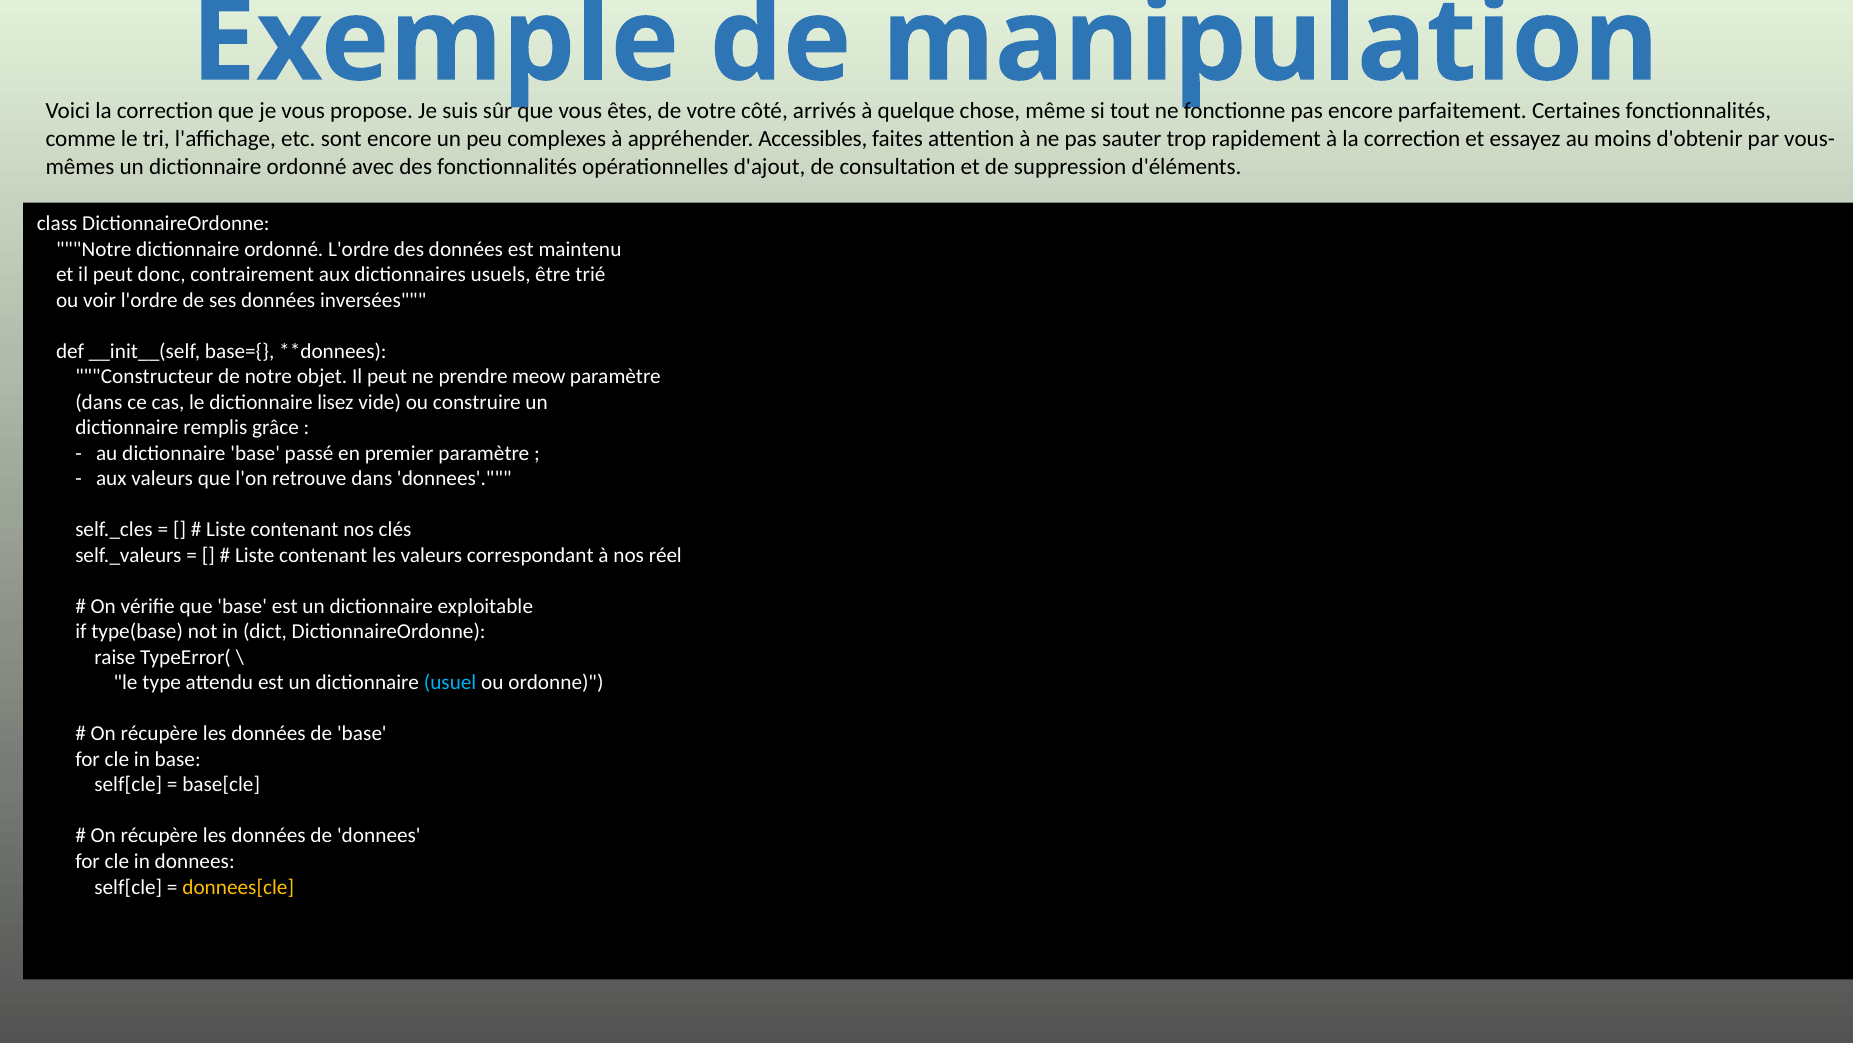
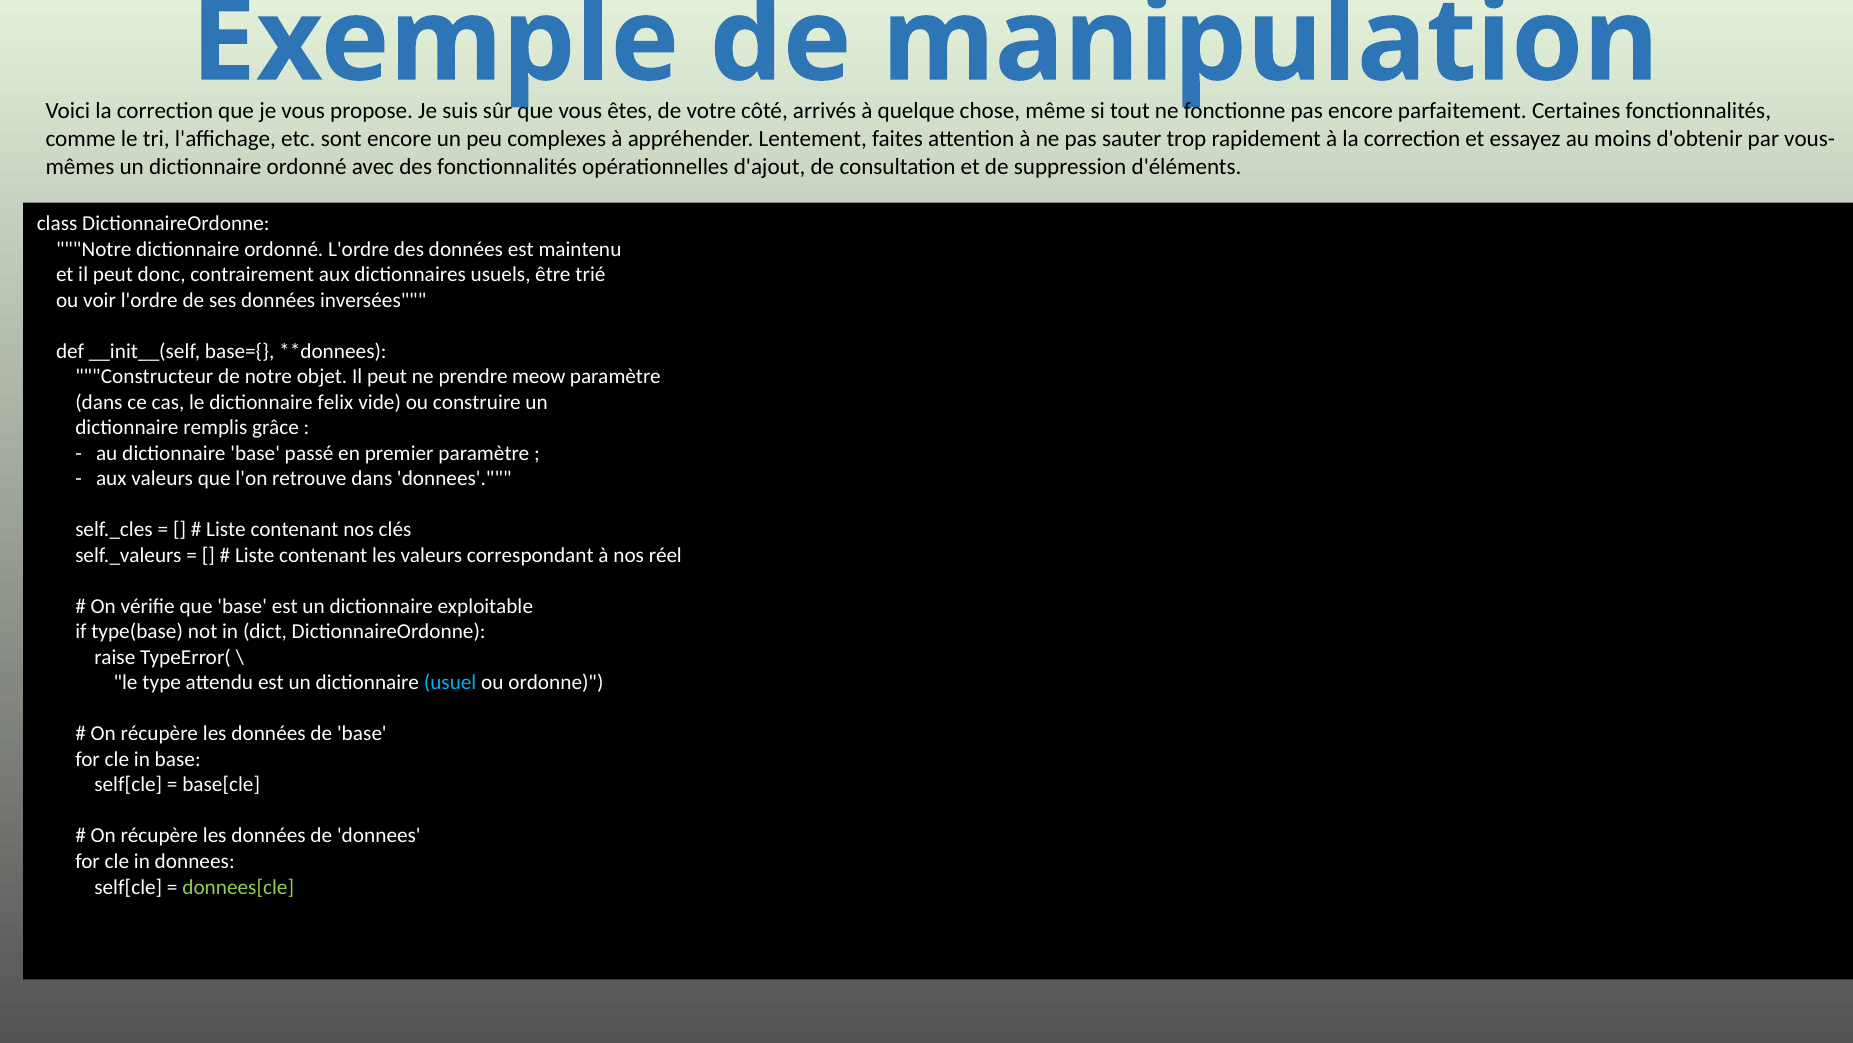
Accessibles: Accessibles -> Lentement
lisez: lisez -> felix
donnees[cle colour: yellow -> light green
